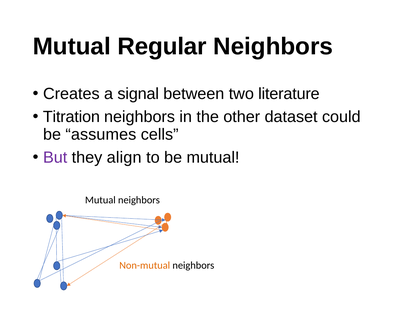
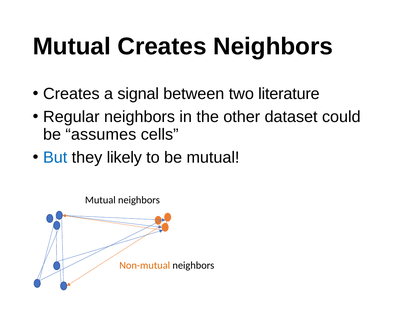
Mutual Regular: Regular -> Creates
Titration: Titration -> Regular
But colour: purple -> blue
align: align -> likely
